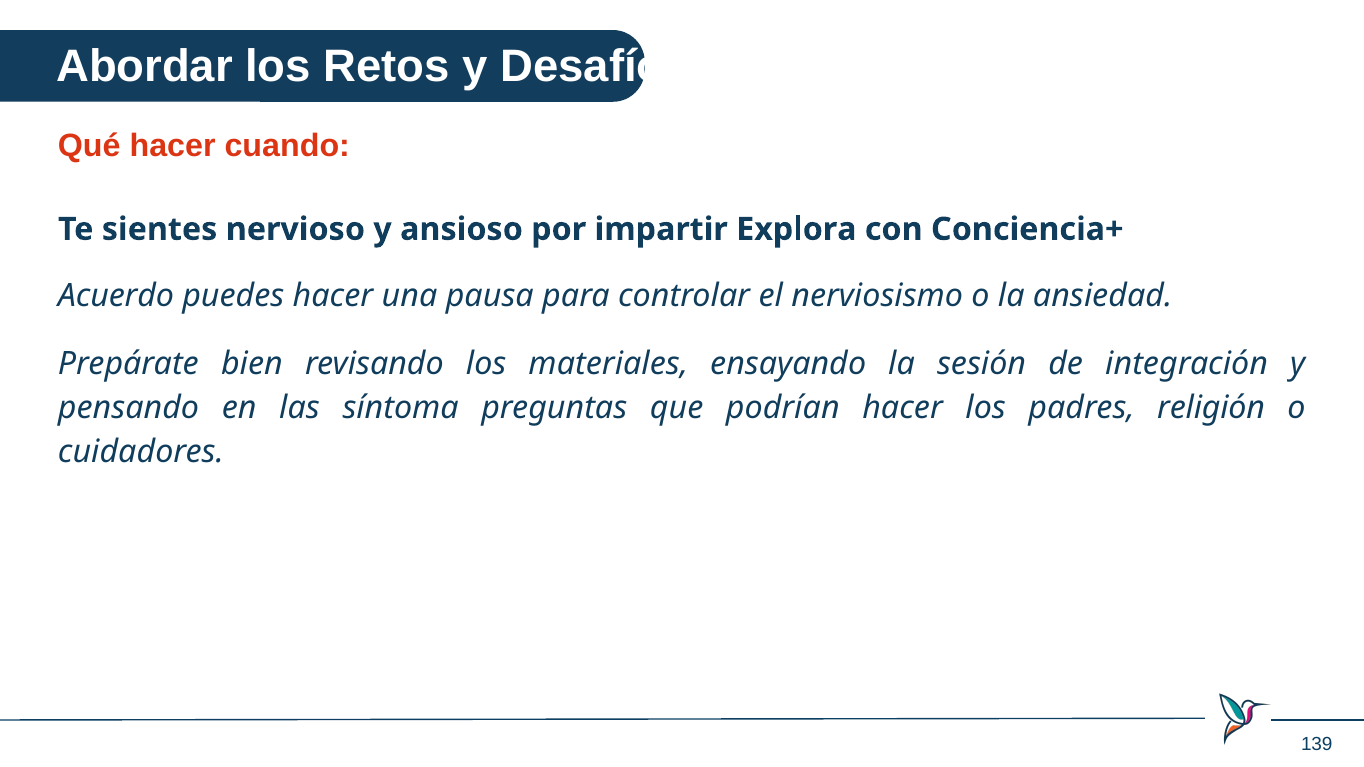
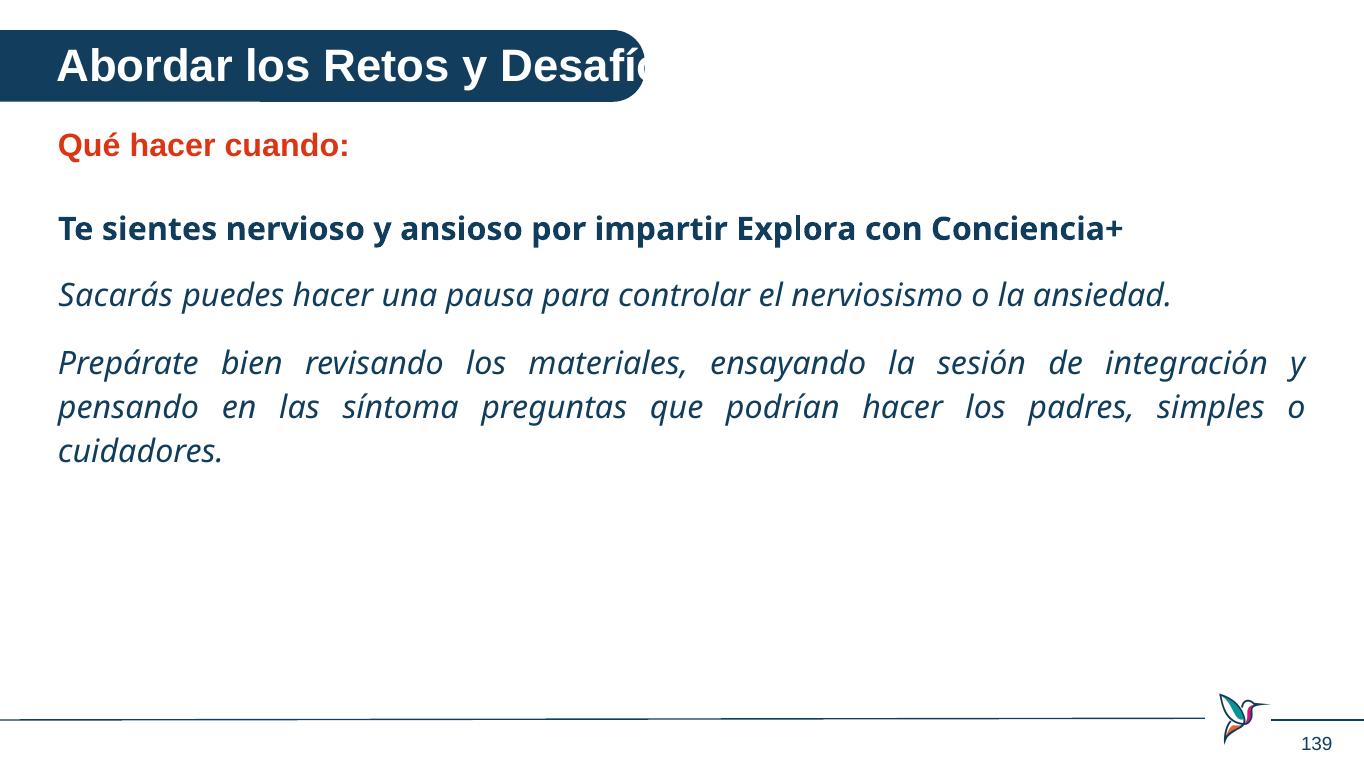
Acuerdo: Acuerdo -> Sacarás
religión: religión -> simples
